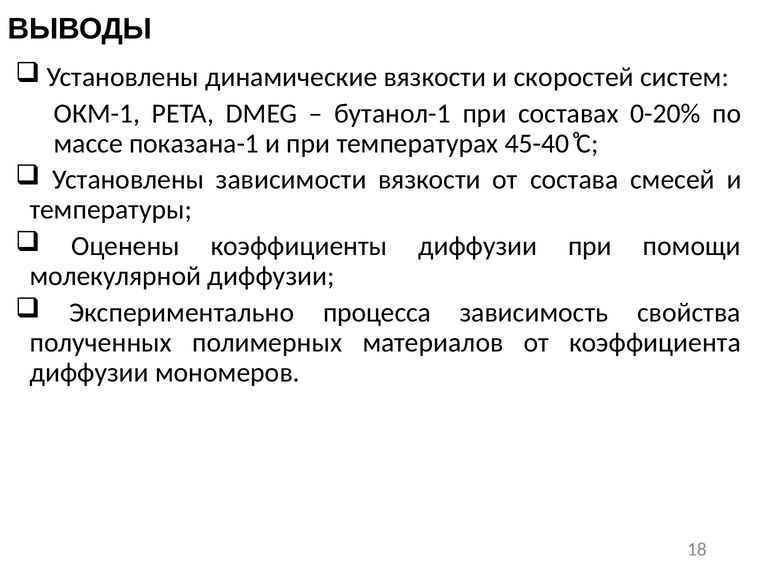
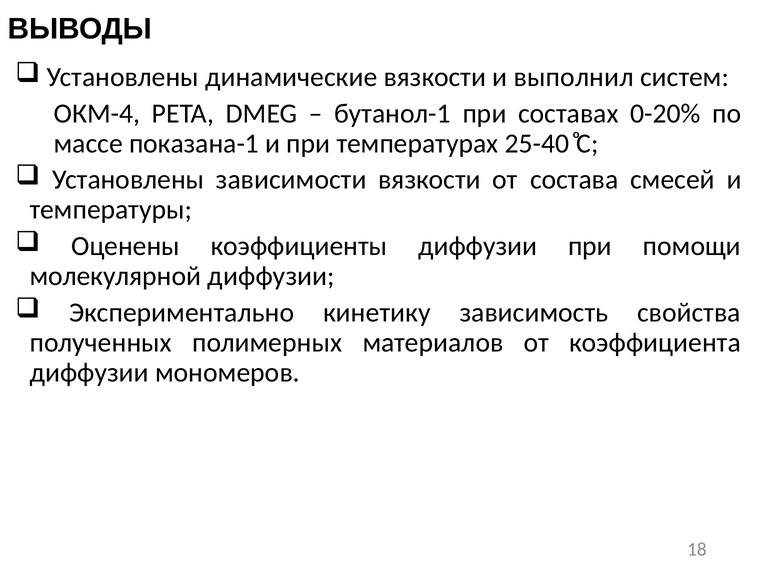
скоростей: скоростей -> выполнил
ОКМ-1: ОКМ-1 -> ОКМ-4
45-40: 45-40 -> 25-40
процесса: процесса -> кинетику
